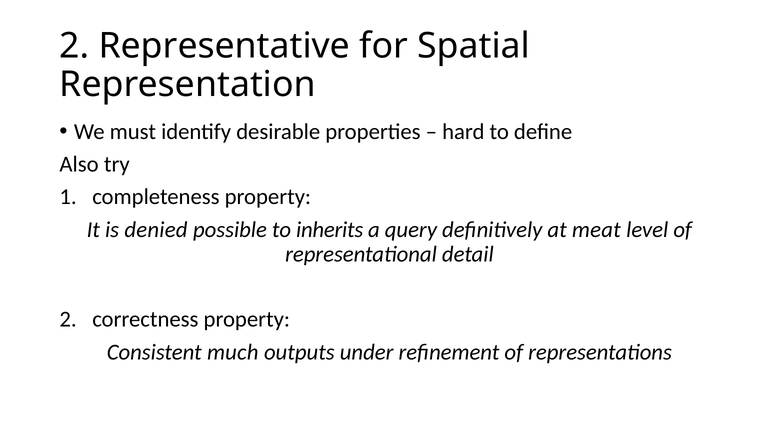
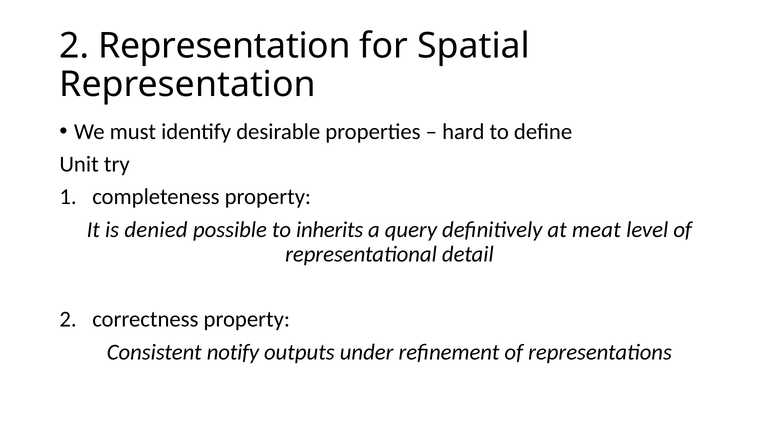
2 Representative: Representative -> Representation
Also: Also -> Unit
much: much -> notify
